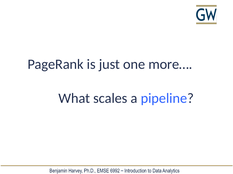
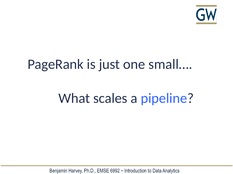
more…: more… -> small…
